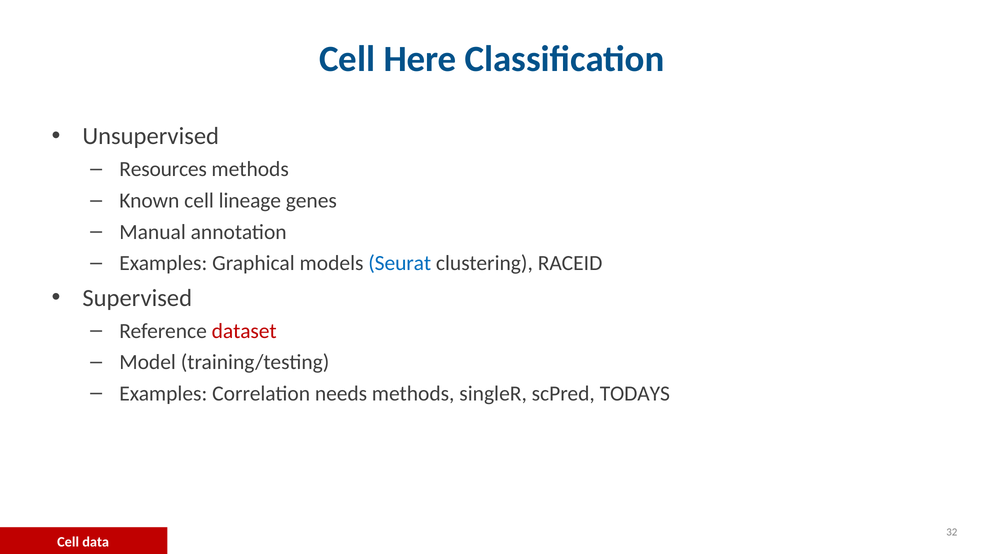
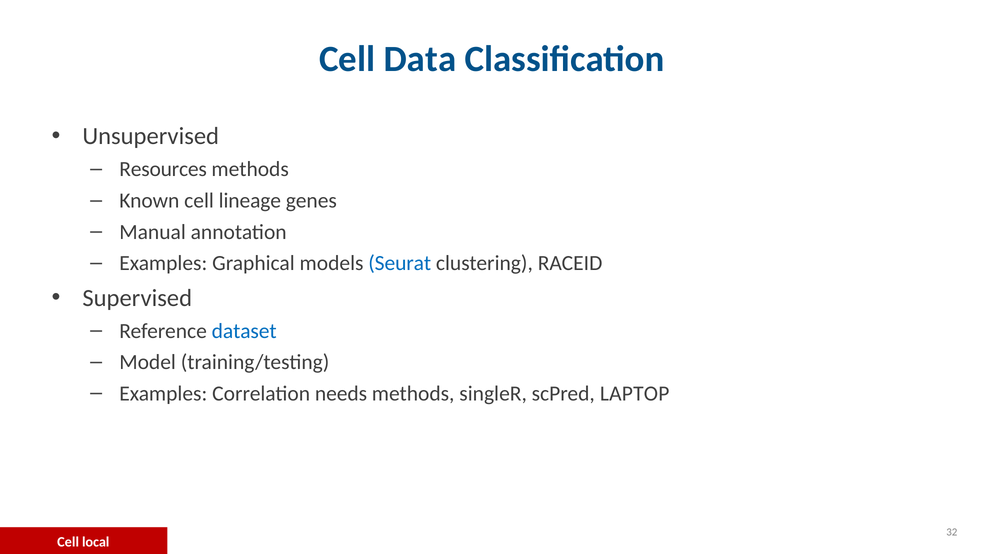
Here: Here -> Data
dataset colour: red -> blue
TODAYS: TODAYS -> LAPTOP
data: data -> local
